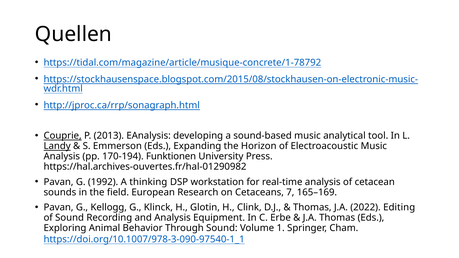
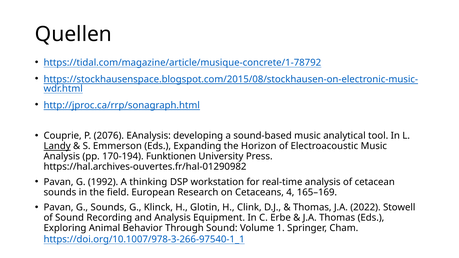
Couprie underline: present -> none
2013: 2013 -> 2076
7: 7 -> 4
G Kellogg: Kellogg -> Sounds
Editing: Editing -> Stowell
https://doi.org/10.1007/978-3-090-97540-1_1: https://doi.org/10.1007/978-3-090-97540-1_1 -> https://doi.org/10.1007/978-3-266-97540-1_1
